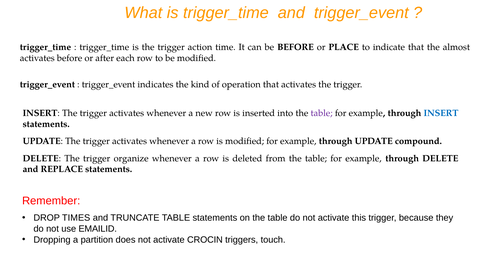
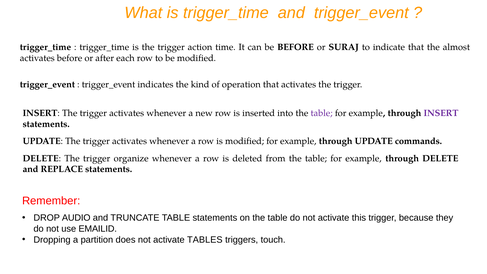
PLACE: PLACE -> SURAJ
INSERT at (441, 113) colour: blue -> purple
compound: compound -> commands
TIMES: TIMES -> AUDIO
CROCIN: CROCIN -> TABLES
